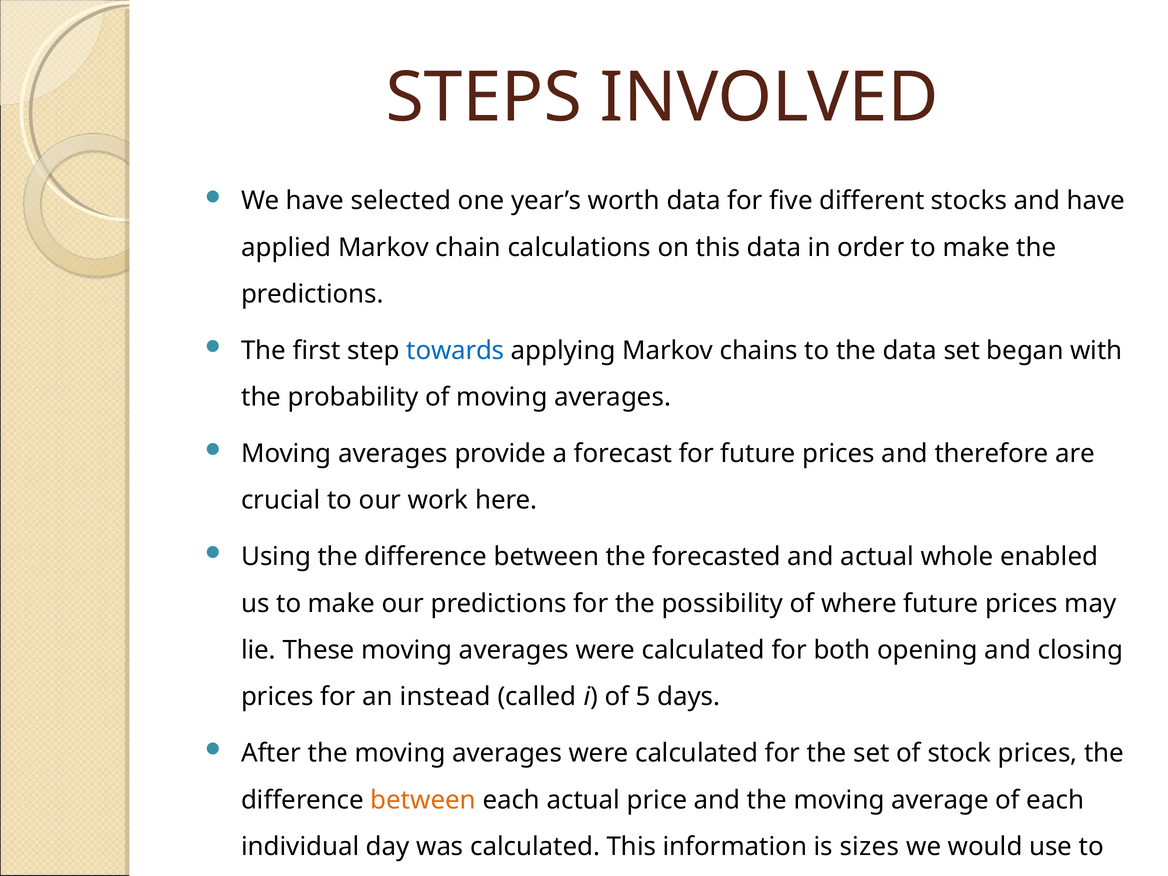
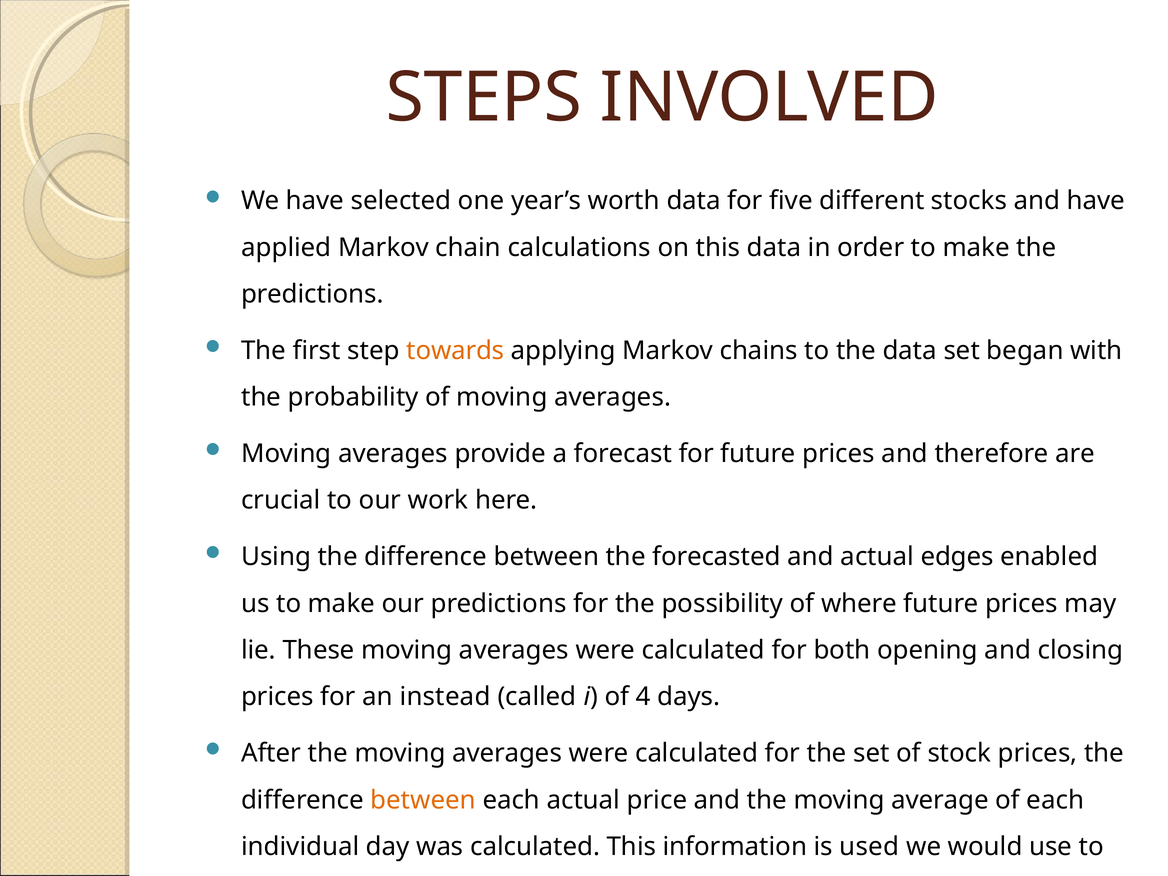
towards colour: blue -> orange
whole: whole -> edges
5: 5 -> 4
sizes: sizes -> used
